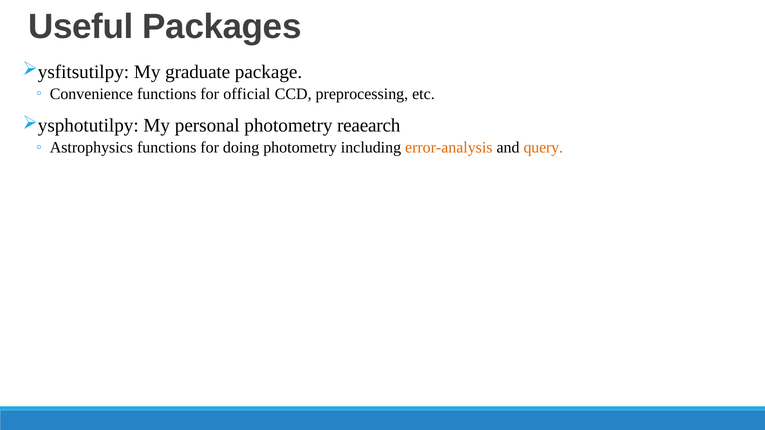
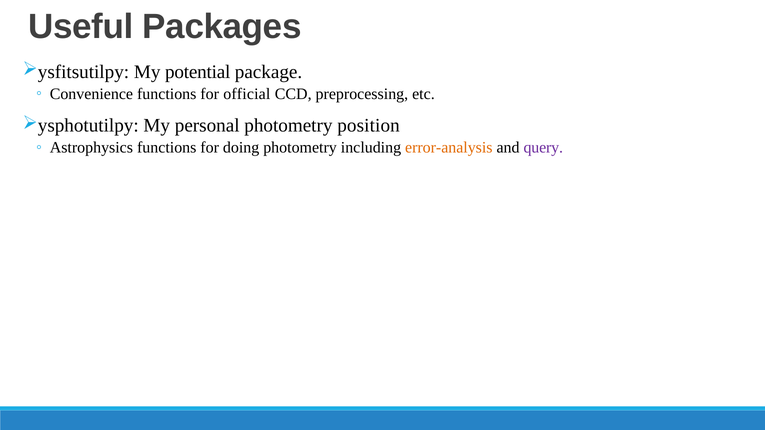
graduate: graduate -> potential
reaearch: reaearch -> position
query colour: orange -> purple
